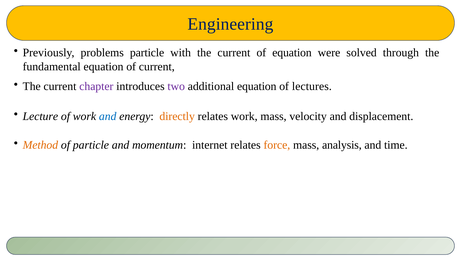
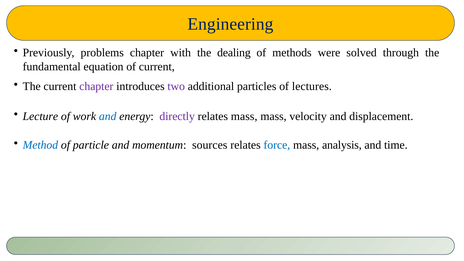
problems particle: particle -> chapter
with the current: current -> dealing
of equation: equation -> methods
additional equation: equation -> particles
directly colour: orange -> purple
relates work: work -> mass
Method colour: orange -> blue
internet: internet -> sources
force colour: orange -> blue
